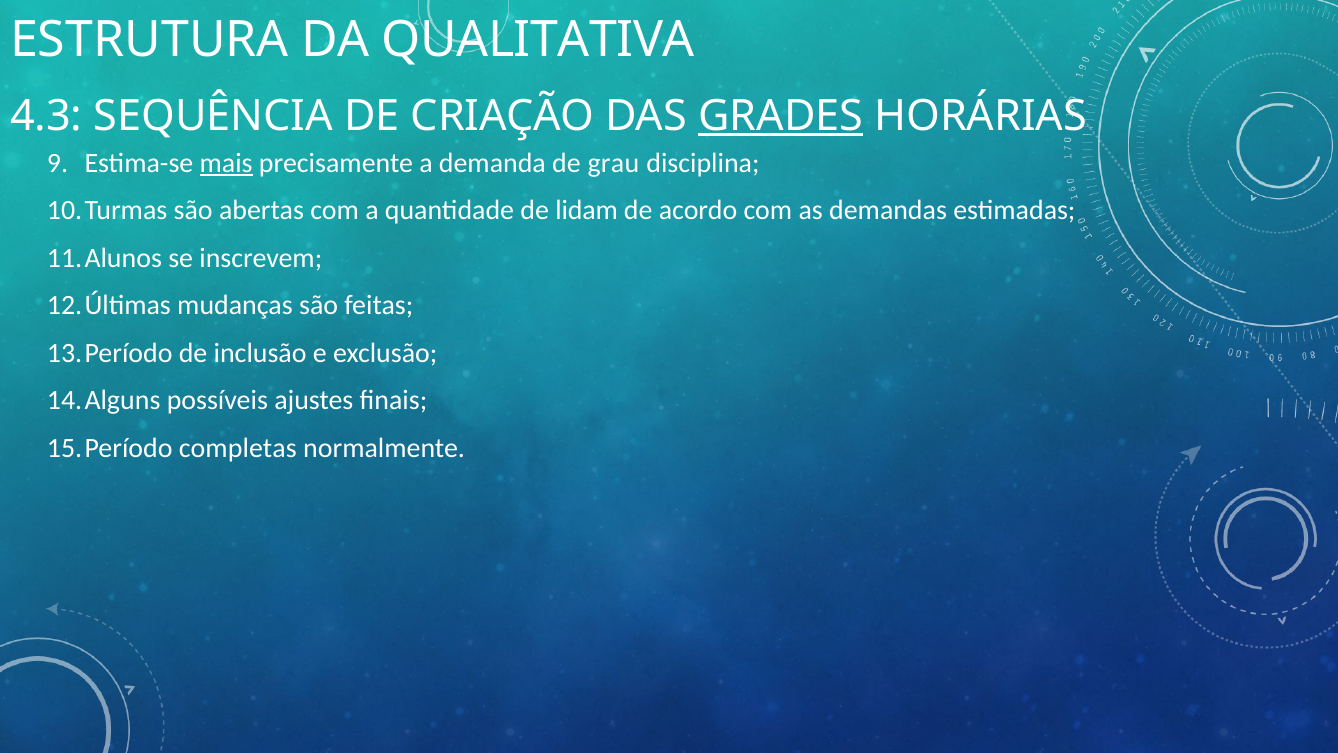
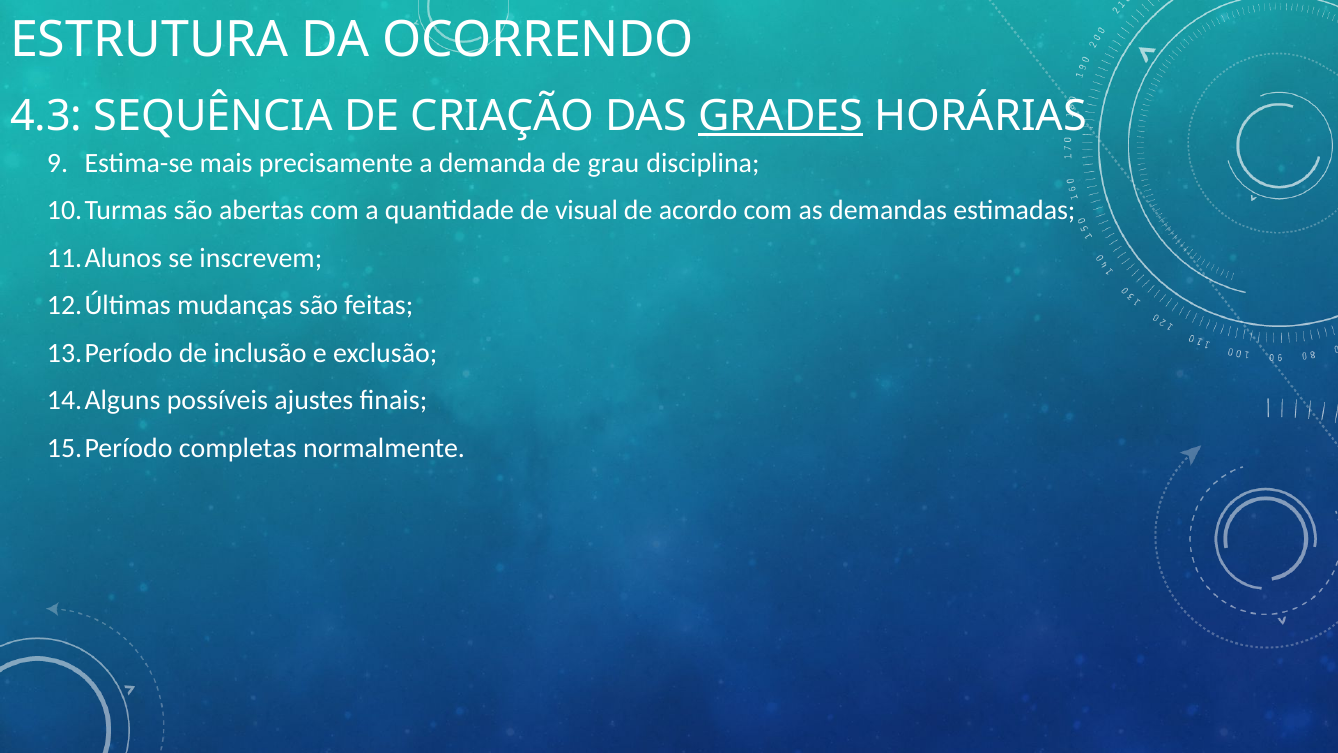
QUALITATIVA: QUALITATIVA -> OCORRENDO
mais underline: present -> none
lidam: lidam -> visual
